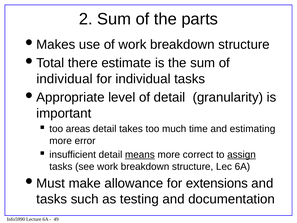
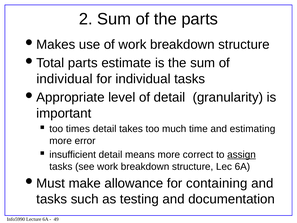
there at (83, 63): there -> parts
areas: areas -> times
means underline: present -> none
extensions: extensions -> containing
